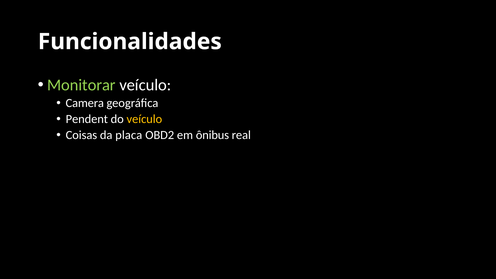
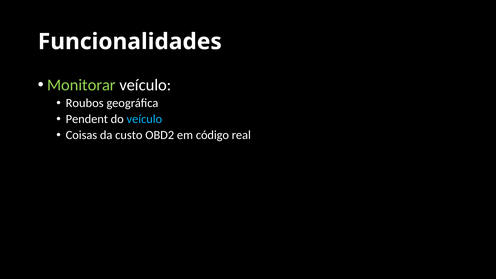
Camera: Camera -> Roubos
veículo at (144, 119) colour: yellow -> light blue
placa: placa -> custo
ônibus: ônibus -> código
